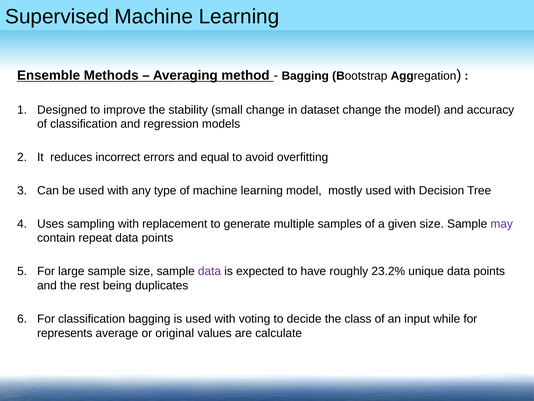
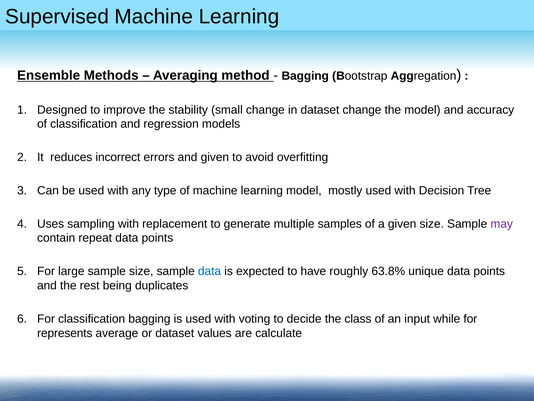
and equal: equal -> given
data at (210, 271) colour: purple -> blue
23.2%: 23.2% -> 63.8%
or original: original -> dataset
